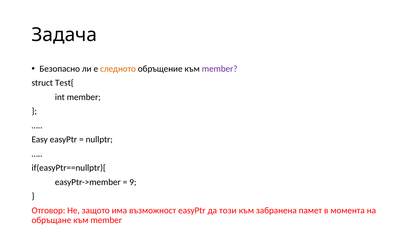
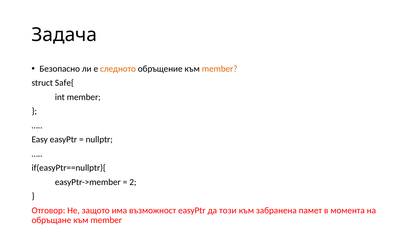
member at (220, 69) colour: purple -> orange
Test{: Test{ -> Safe{
9: 9 -> 2
